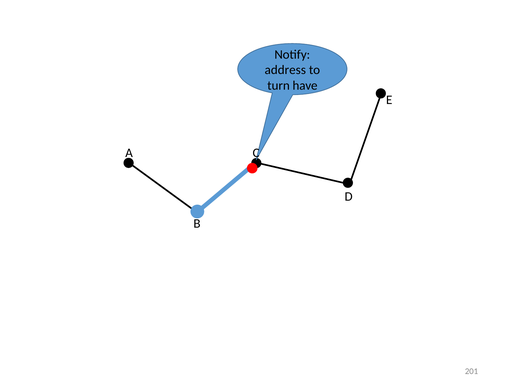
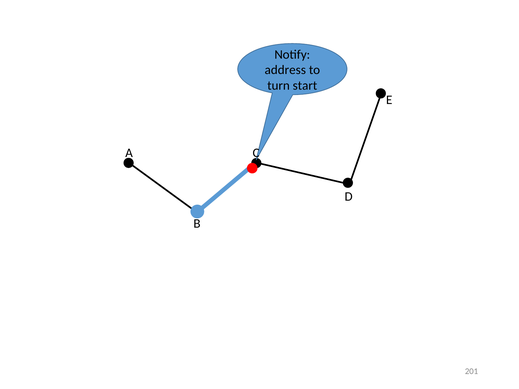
have: have -> start
